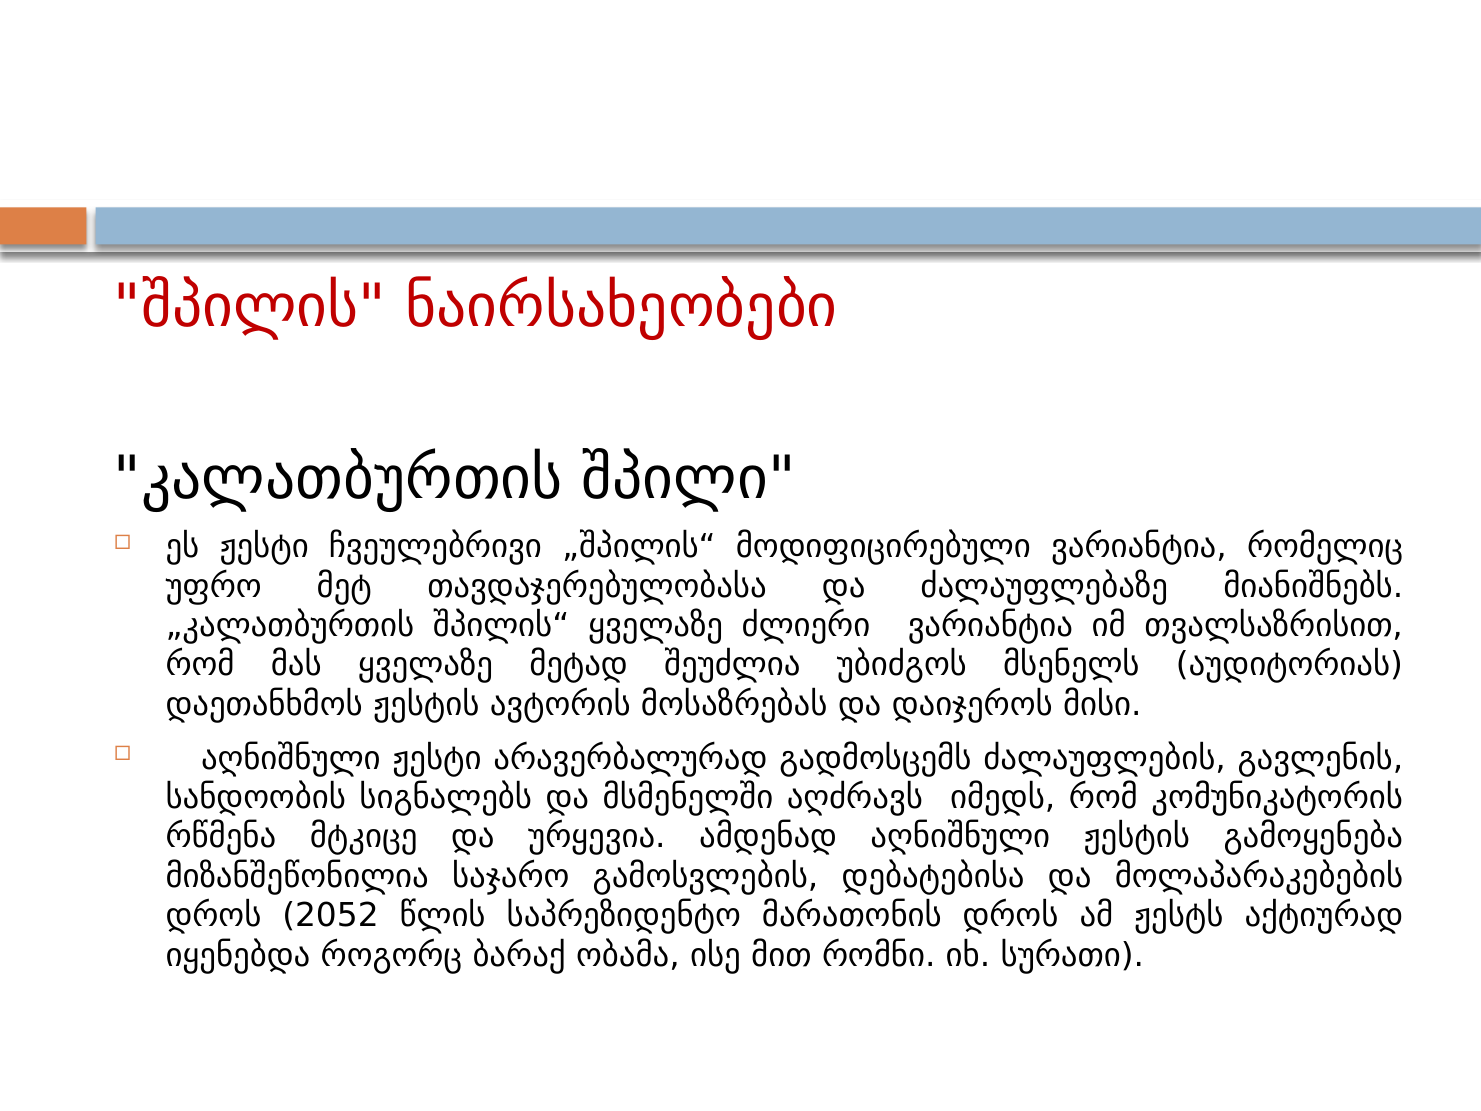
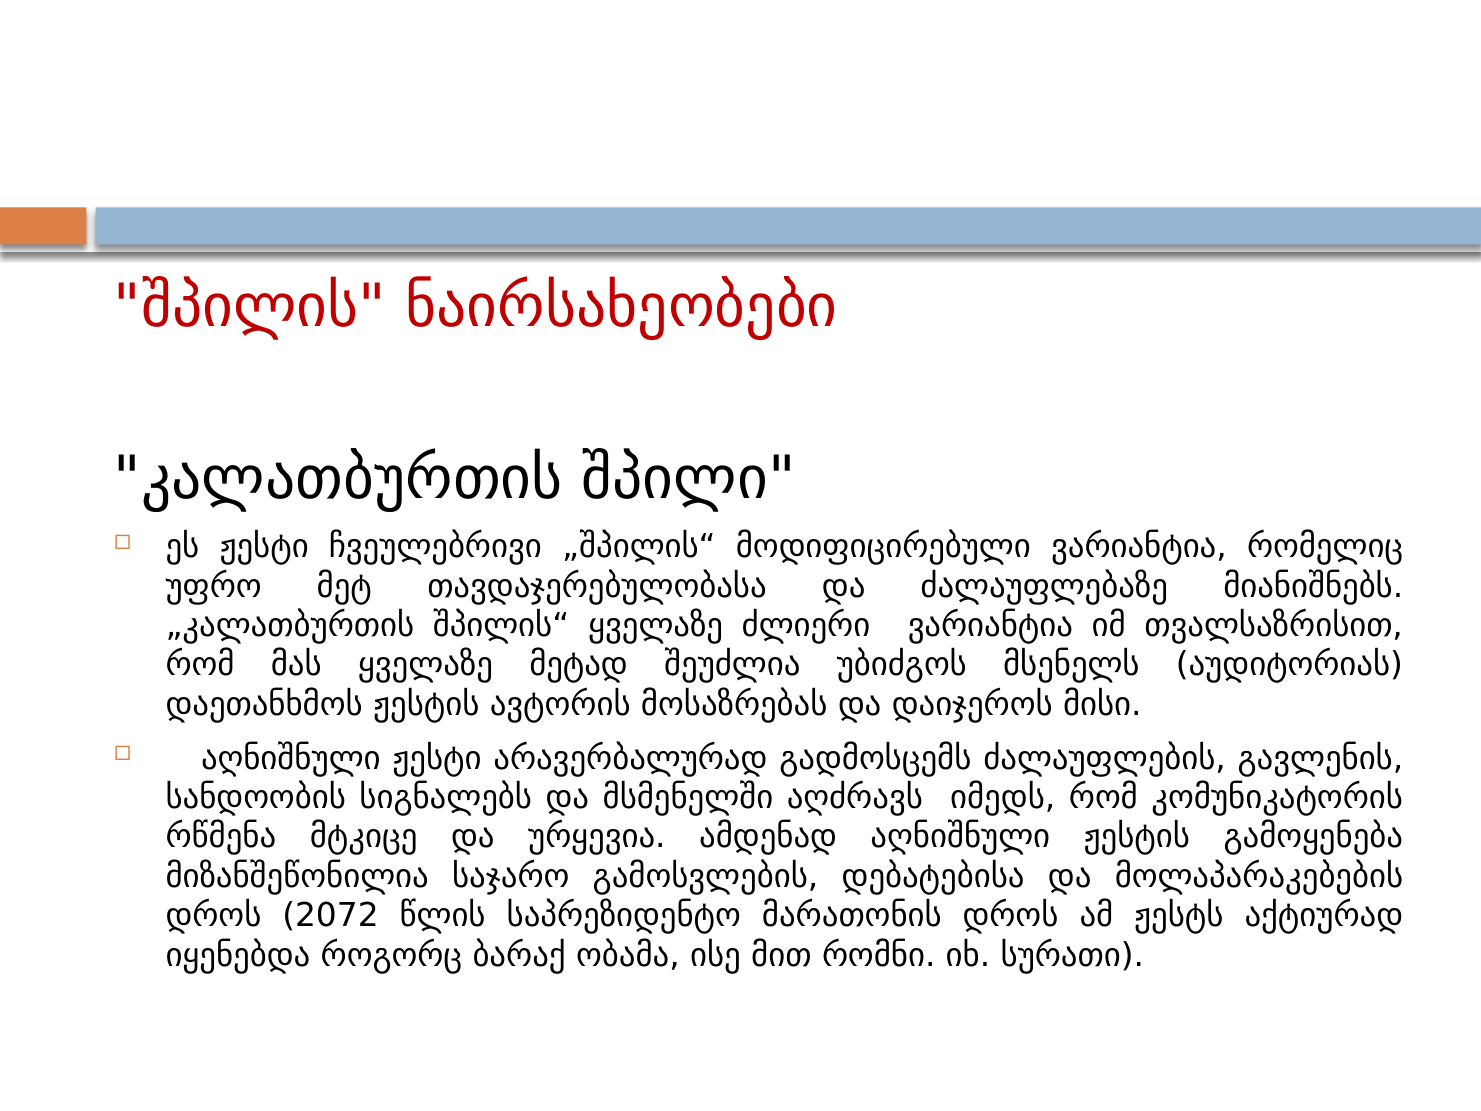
2052: 2052 -> 2072
